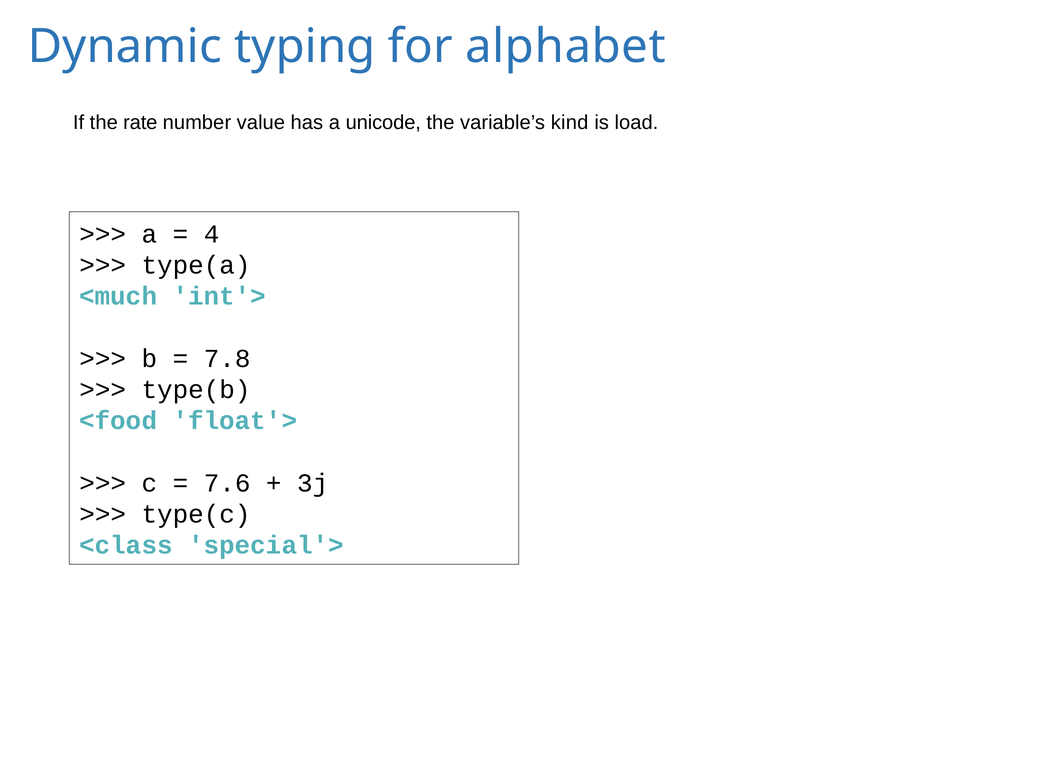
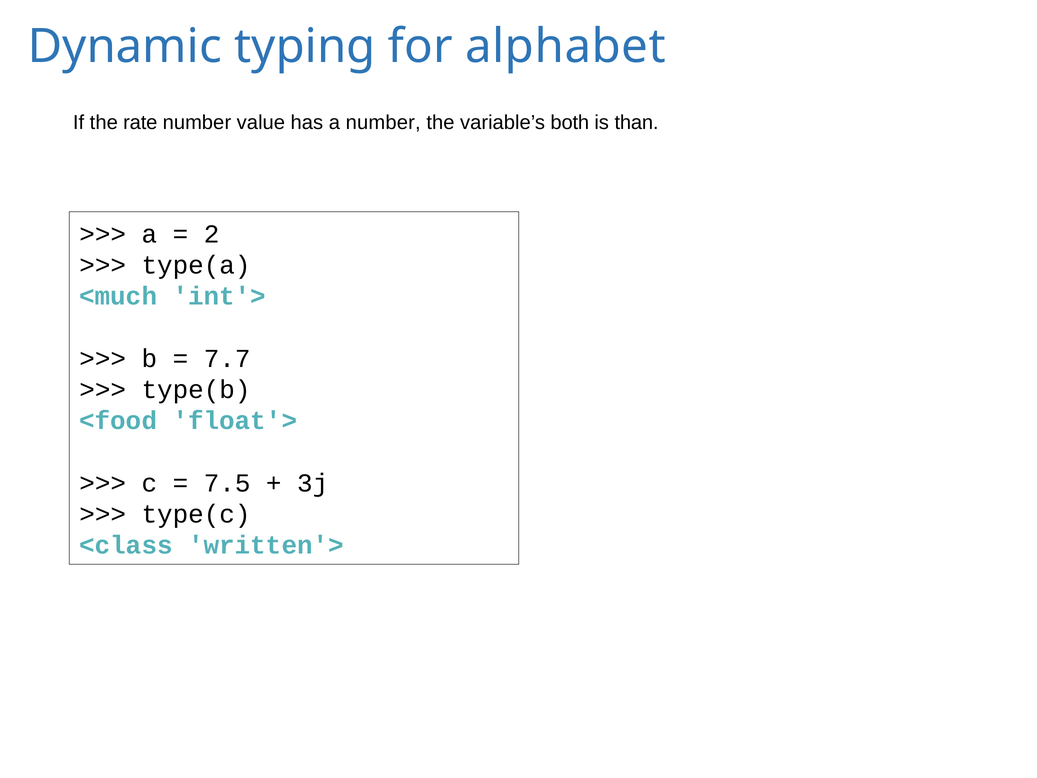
a unicode: unicode -> number
kind: kind -> both
load: load -> than
4: 4 -> 2
7.8: 7.8 -> 7.7
7.6: 7.6 -> 7.5
special'>: special'> -> written'>
